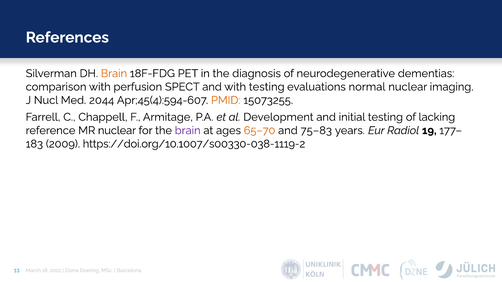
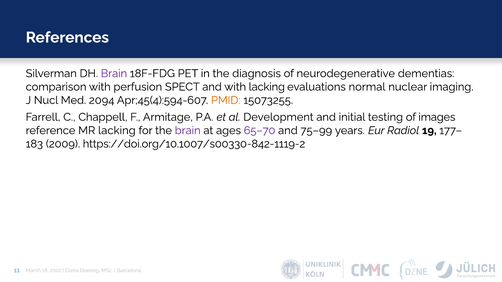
Brain at (114, 74) colour: orange -> purple
with testing: testing -> lacking
2044: 2044 -> 2094
lacking: lacking -> images
MR nuclear: nuclear -> lacking
65–70 colour: orange -> purple
75–83: 75–83 -> 75–99
https://doi.org/10.1007/s00330-038-1119-2: https://doi.org/10.1007/s00330-038-1119-2 -> https://doi.org/10.1007/s00330-842-1119-2
